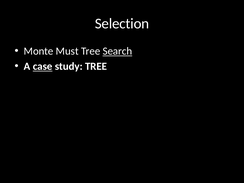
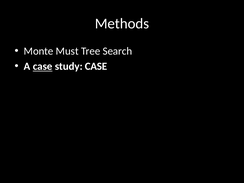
Selection: Selection -> Methods
Search underline: present -> none
study TREE: TREE -> CASE
